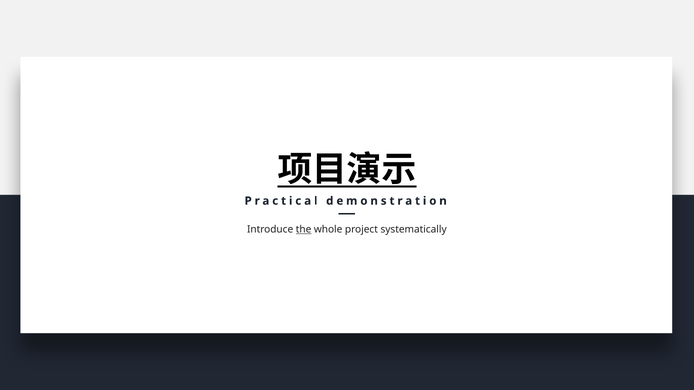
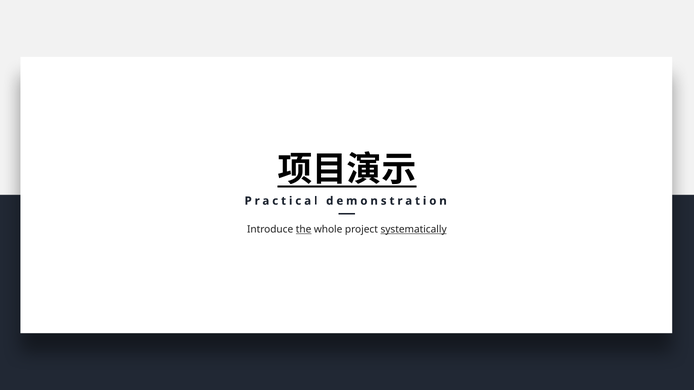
systematically underline: none -> present
